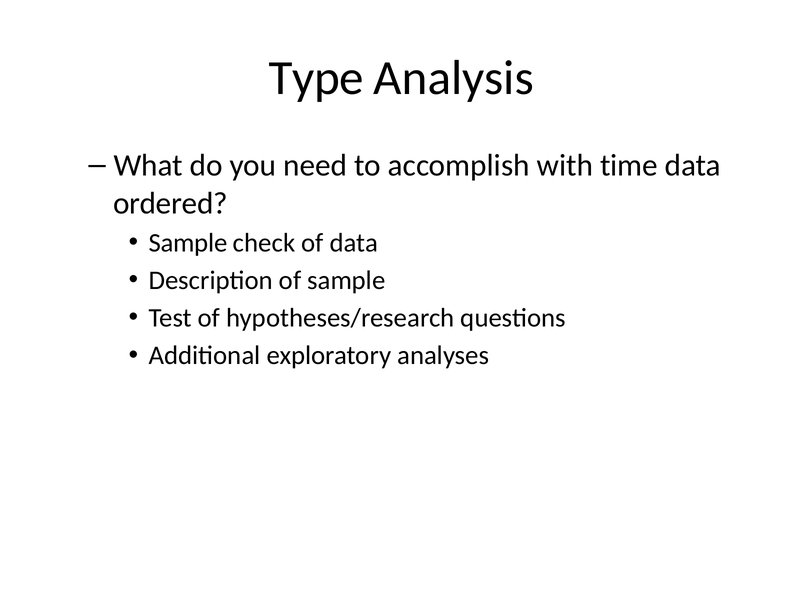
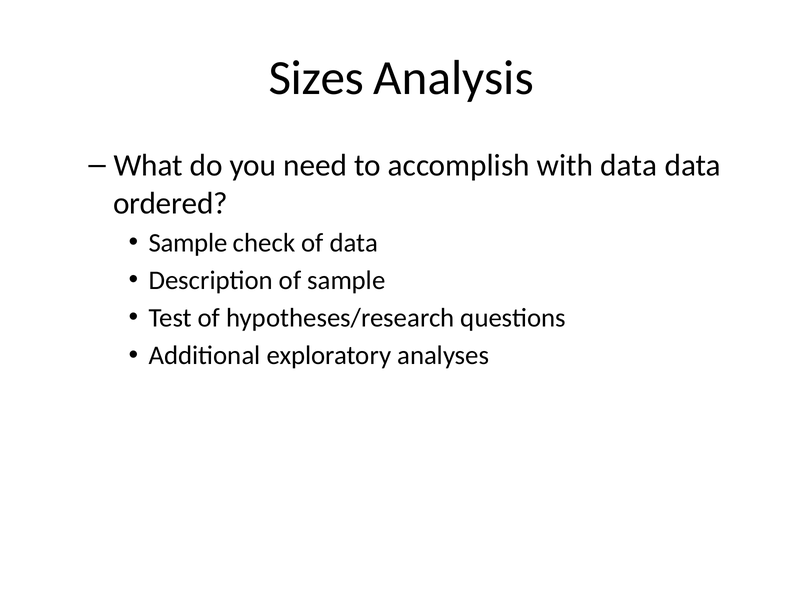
Type: Type -> Sizes
with time: time -> data
